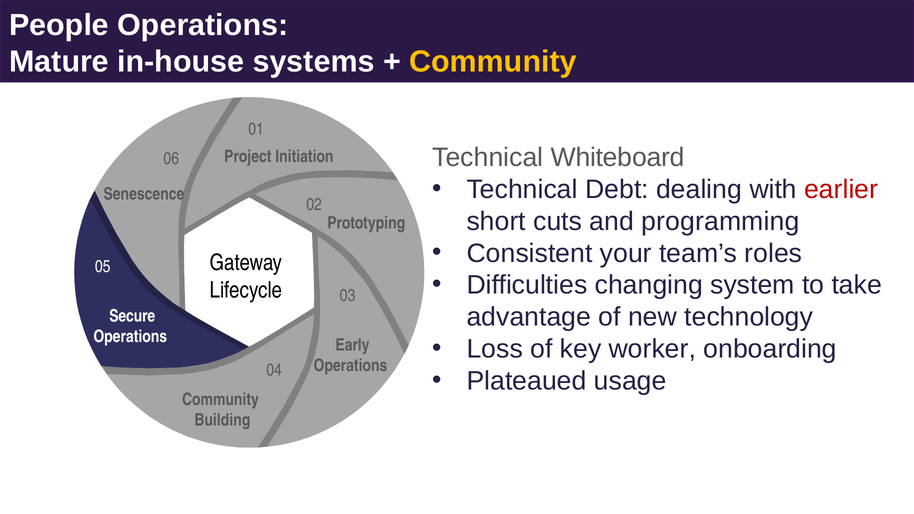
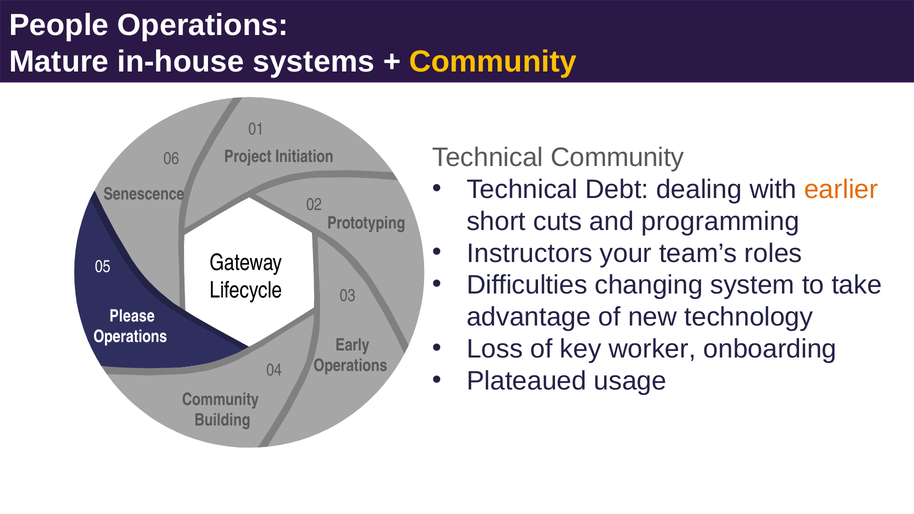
Technical Whiteboard: Whiteboard -> Community
earlier colour: red -> orange
Consistent: Consistent -> Instructors
Secure: Secure -> Please
